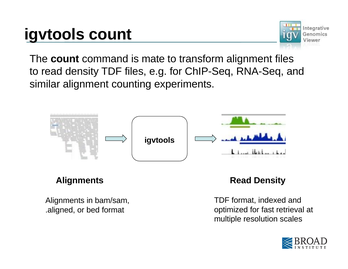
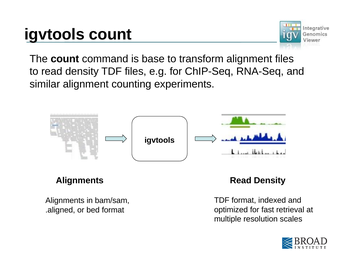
mate: mate -> base
